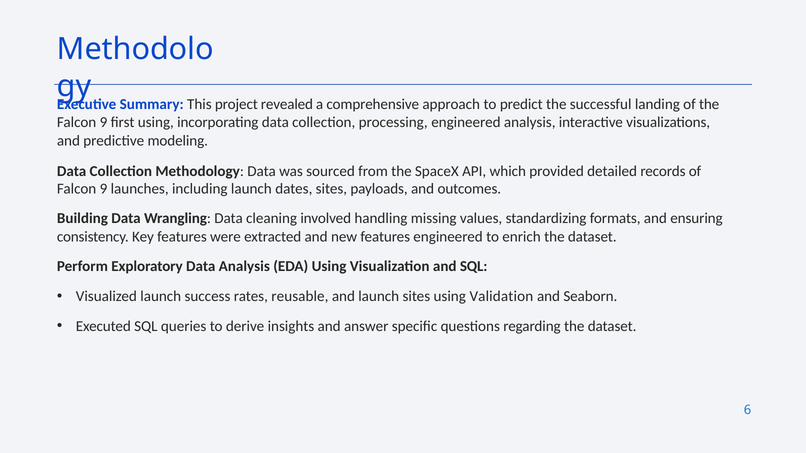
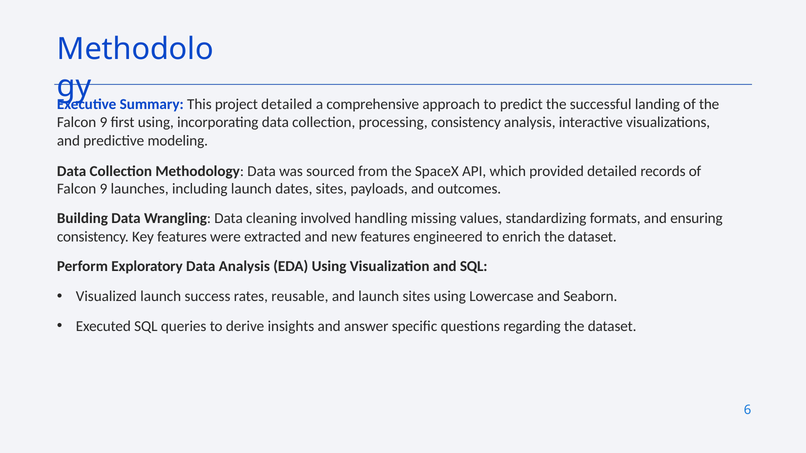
project revealed: revealed -> detailed
processing engineered: engineered -> consistency
Validation: Validation -> Lowercase
